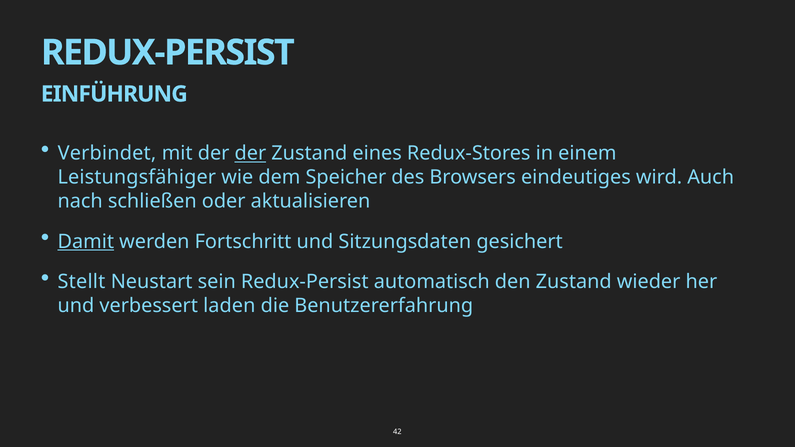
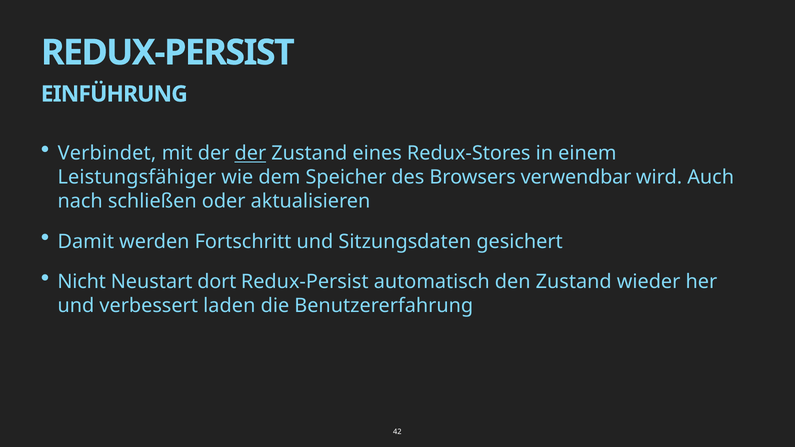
eindeutiges: eindeutiges -> verwendbar
Damit underline: present -> none
Stellt: Stellt -> Nicht
sein: sein -> dort
